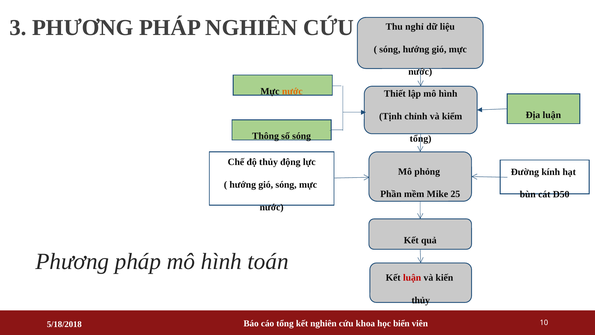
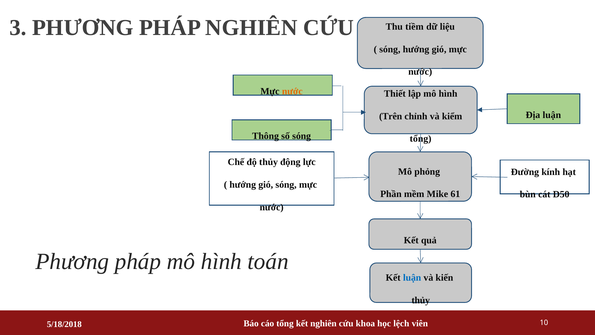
nghỉ: nghỉ -> tiềm
Tịnh: Tịnh -> Trên
25: 25 -> 61
luận at (412, 277) colour: red -> blue
biển: biển -> lệch
